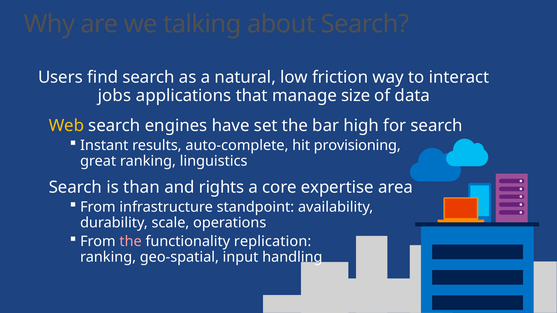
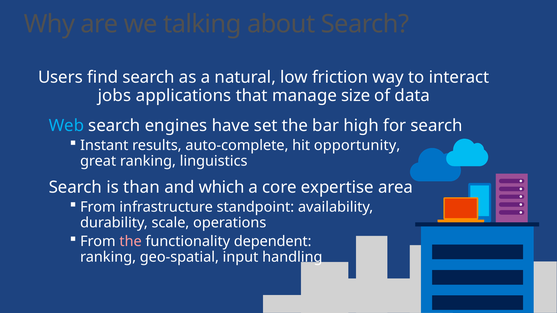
Web colour: yellow -> light blue
provisioning: provisioning -> opportunity
rights: rights -> which
replication: replication -> dependent
